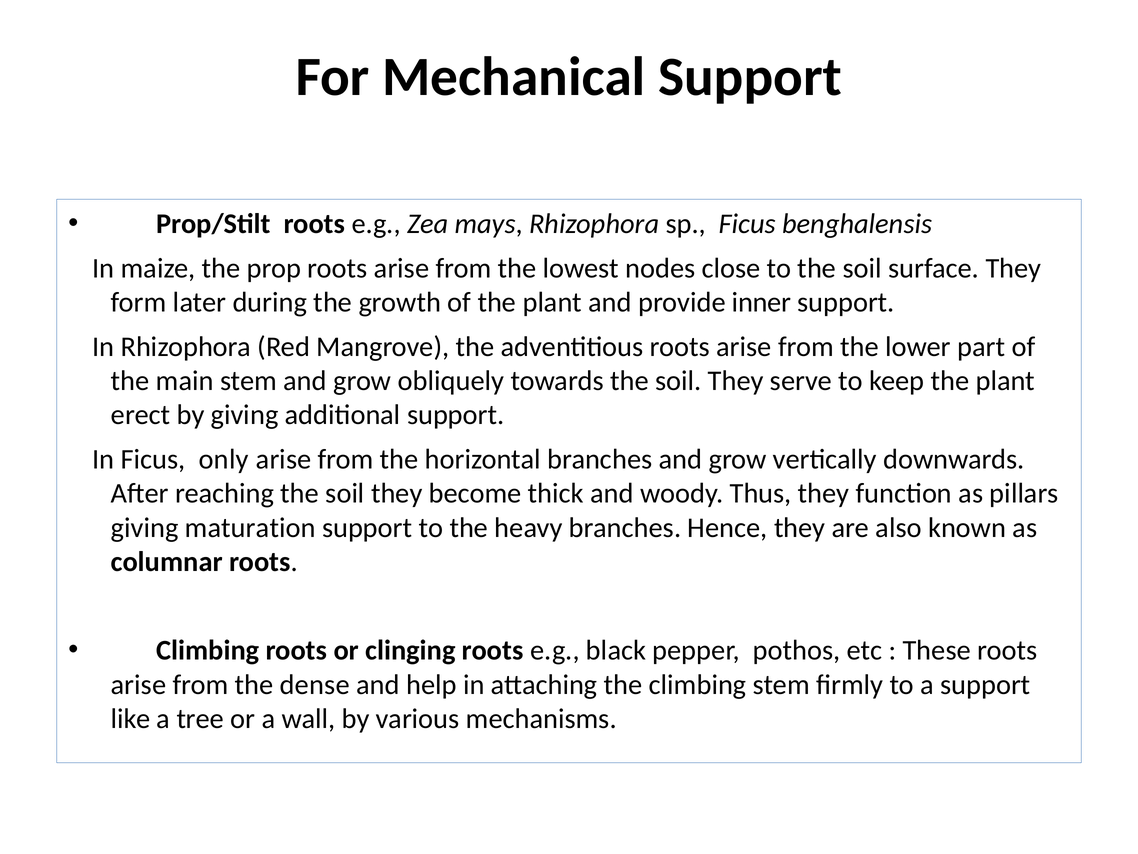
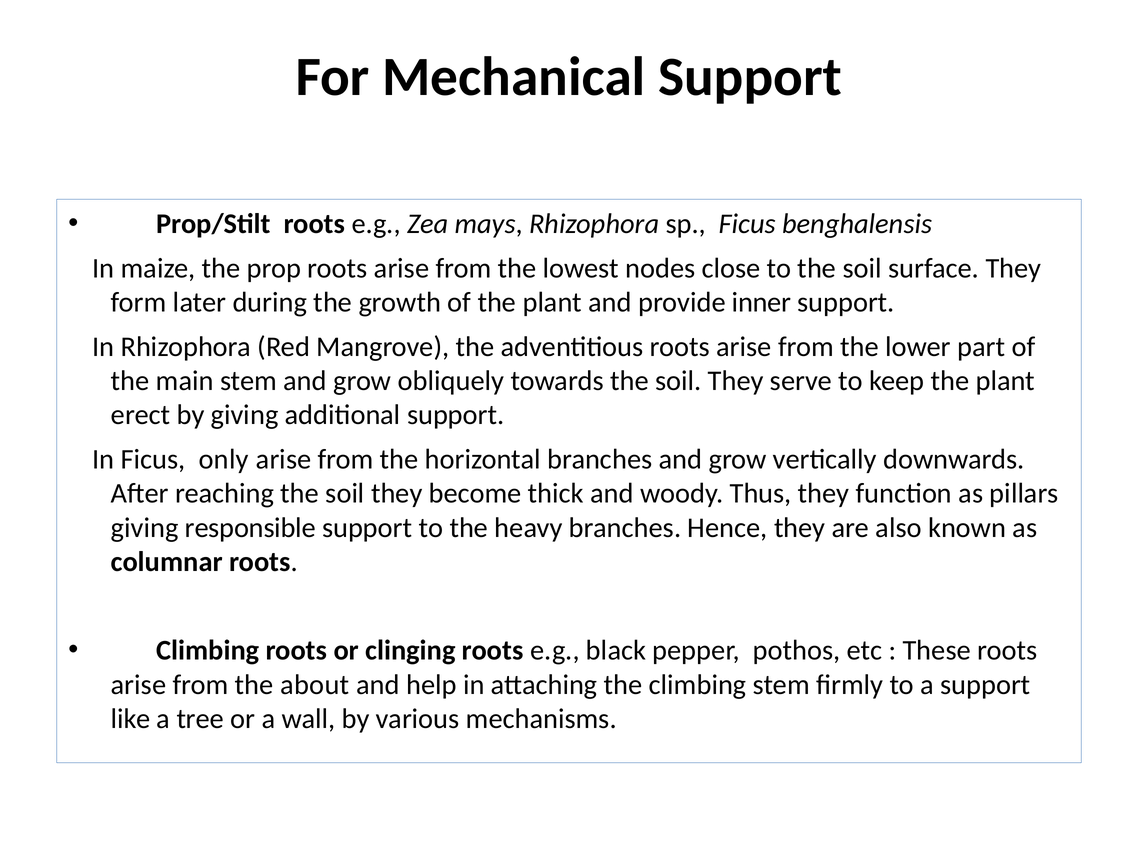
maturation: maturation -> responsible
dense: dense -> about
